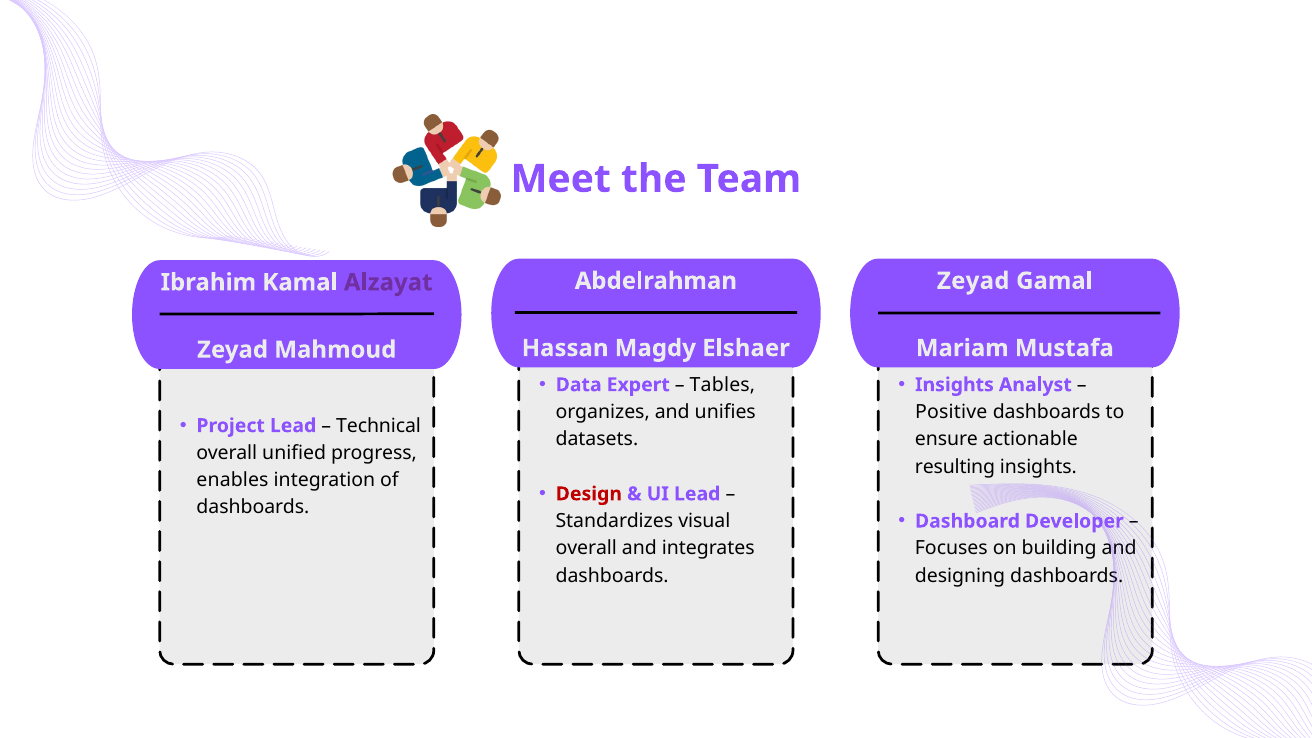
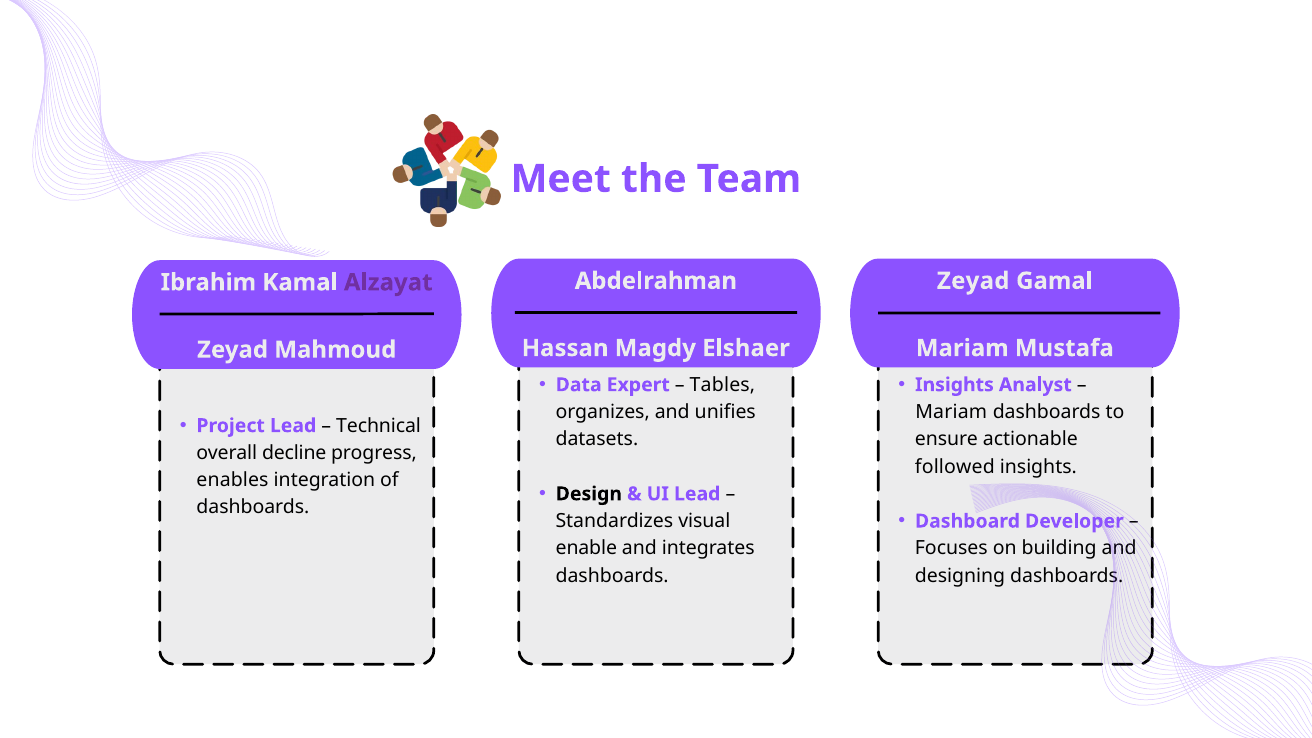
Positive at (951, 412): Positive -> Mariam
unified: unified -> decline
resulting: resulting -> followed
Design colour: red -> black
overall at (586, 548): overall -> enable
